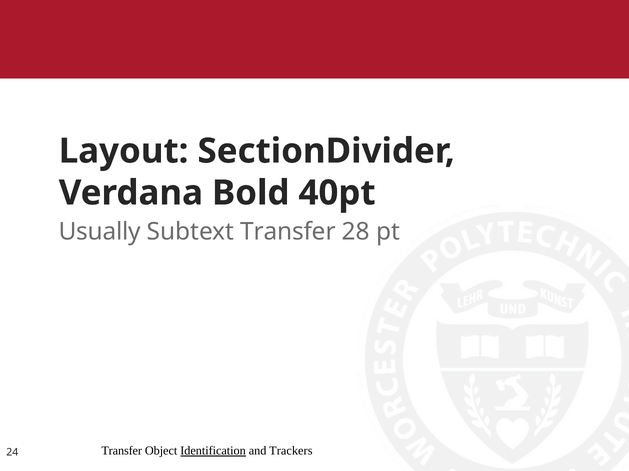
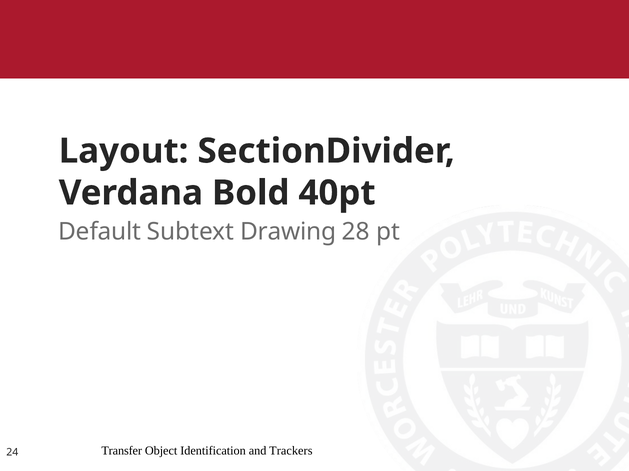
Usually: Usually -> Default
Subtext Transfer: Transfer -> Drawing
Identification underline: present -> none
